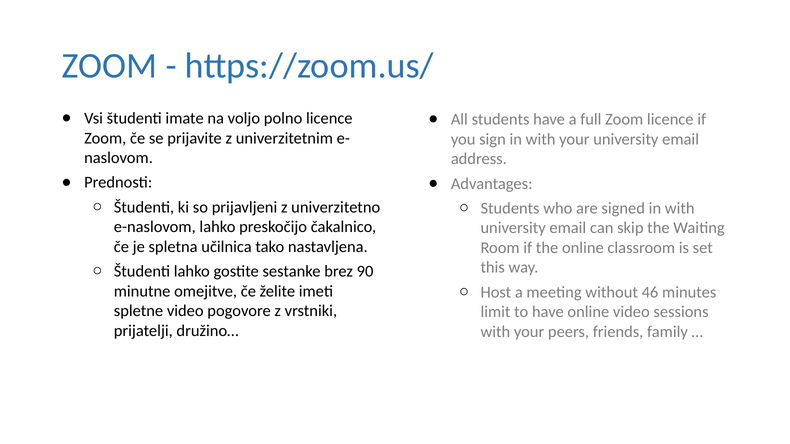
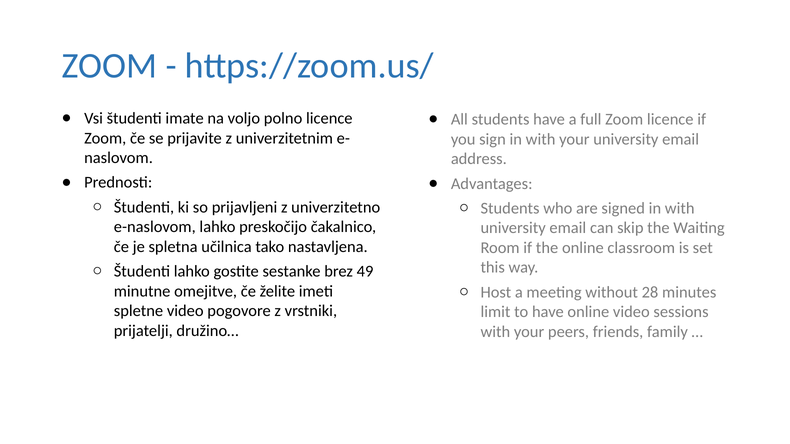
90: 90 -> 49
46: 46 -> 28
